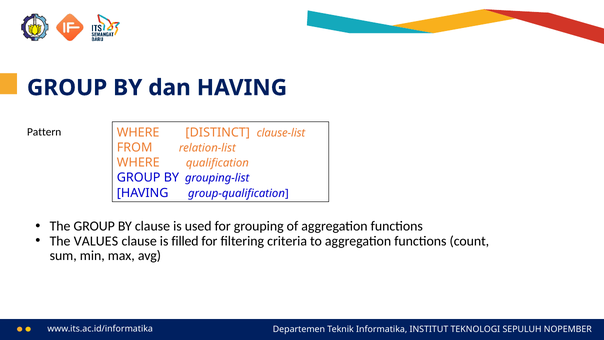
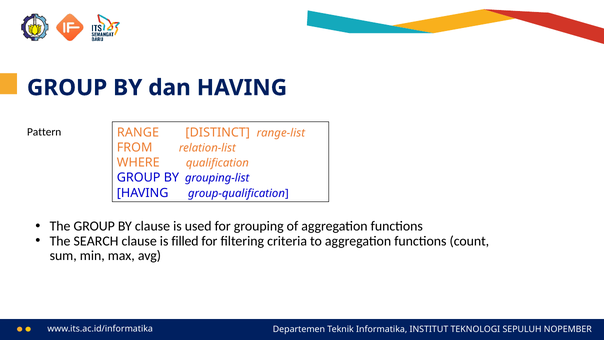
WHERE at (138, 132): WHERE -> RANGE
clause-list: clause-list -> range-list
VALUES: VALUES -> SEARCH
